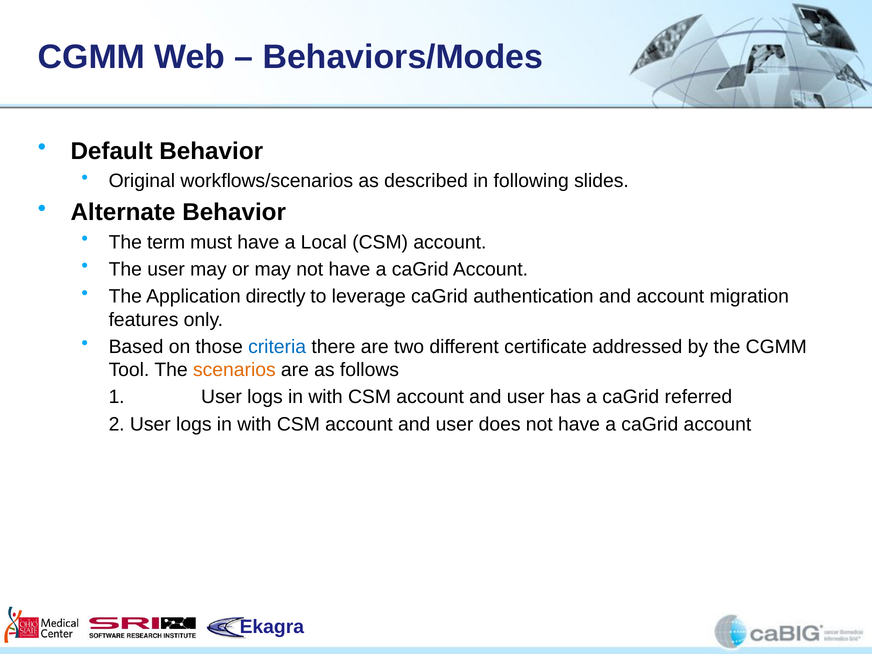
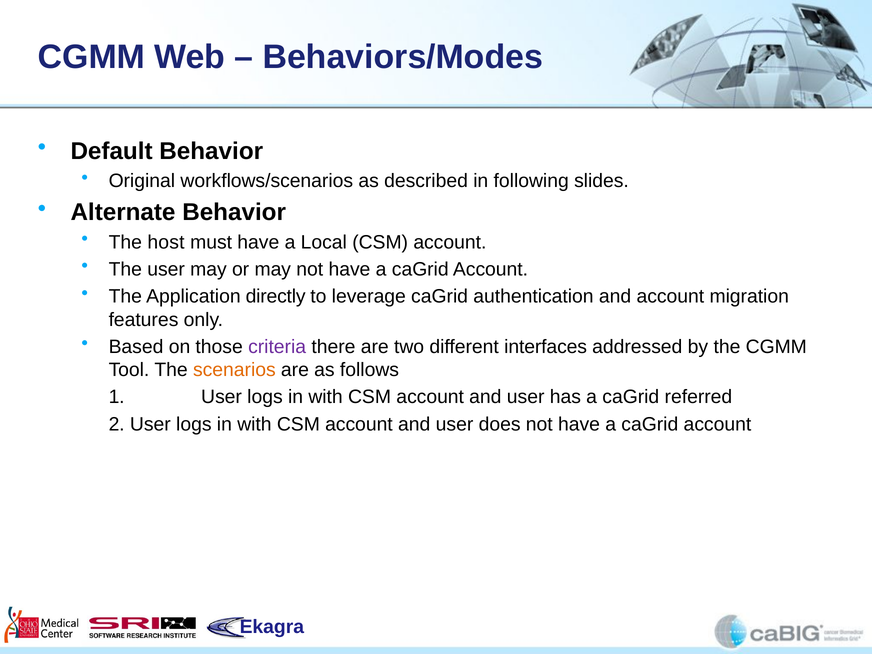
term: term -> host
criteria colour: blue -> purple
certificate: certificate -> interfaces
